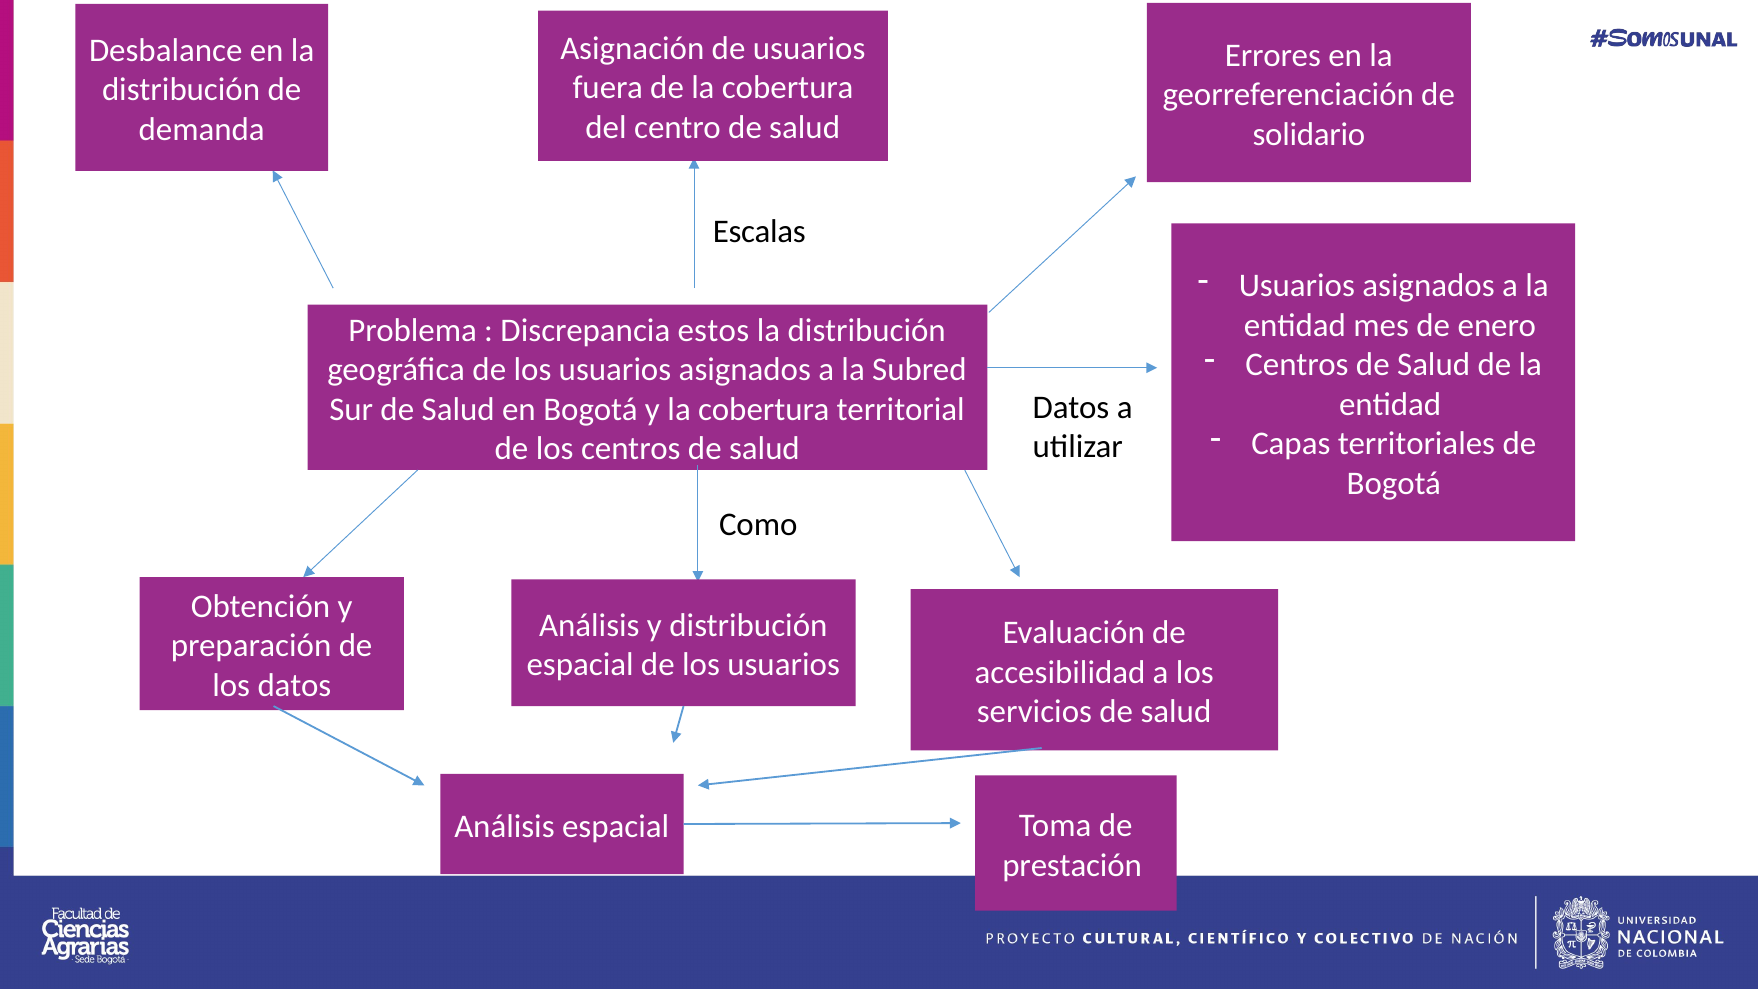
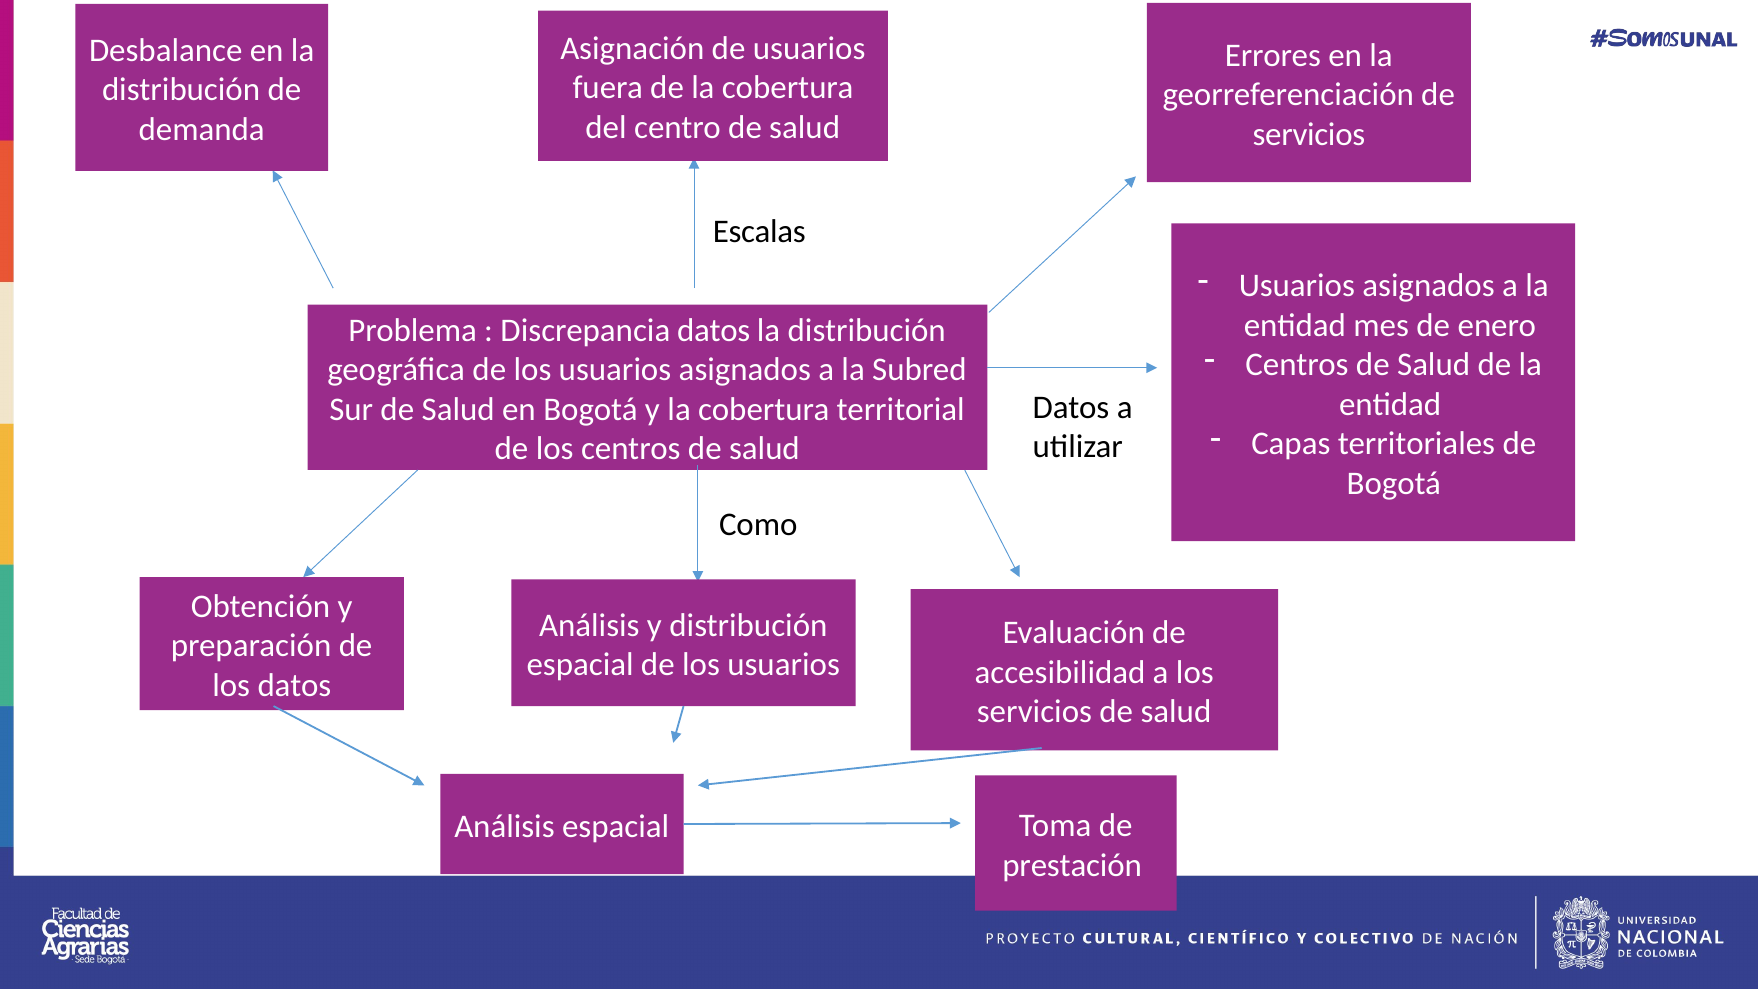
solidario at (1309, 134): solidario -> servicios
Discrepancia estos: estos -> datos
